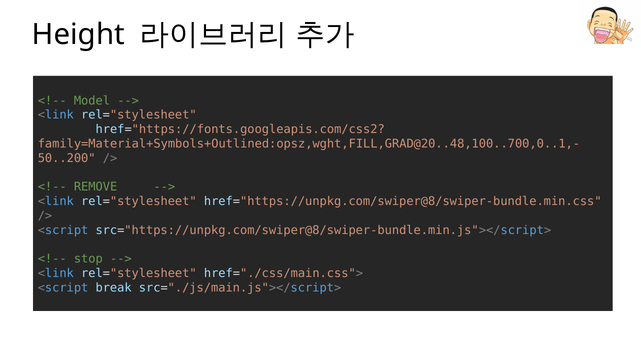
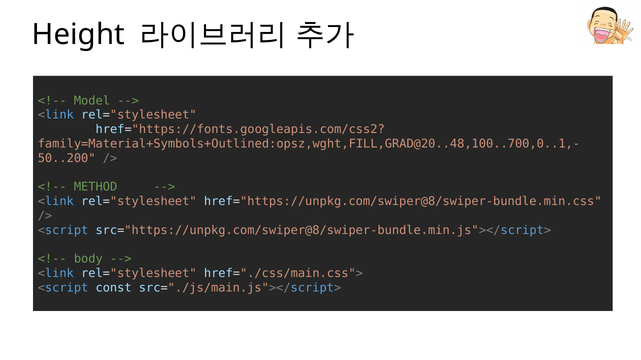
REMOVE: REMOVE -> METHOD
stop: stop -> body
break: break -> const
